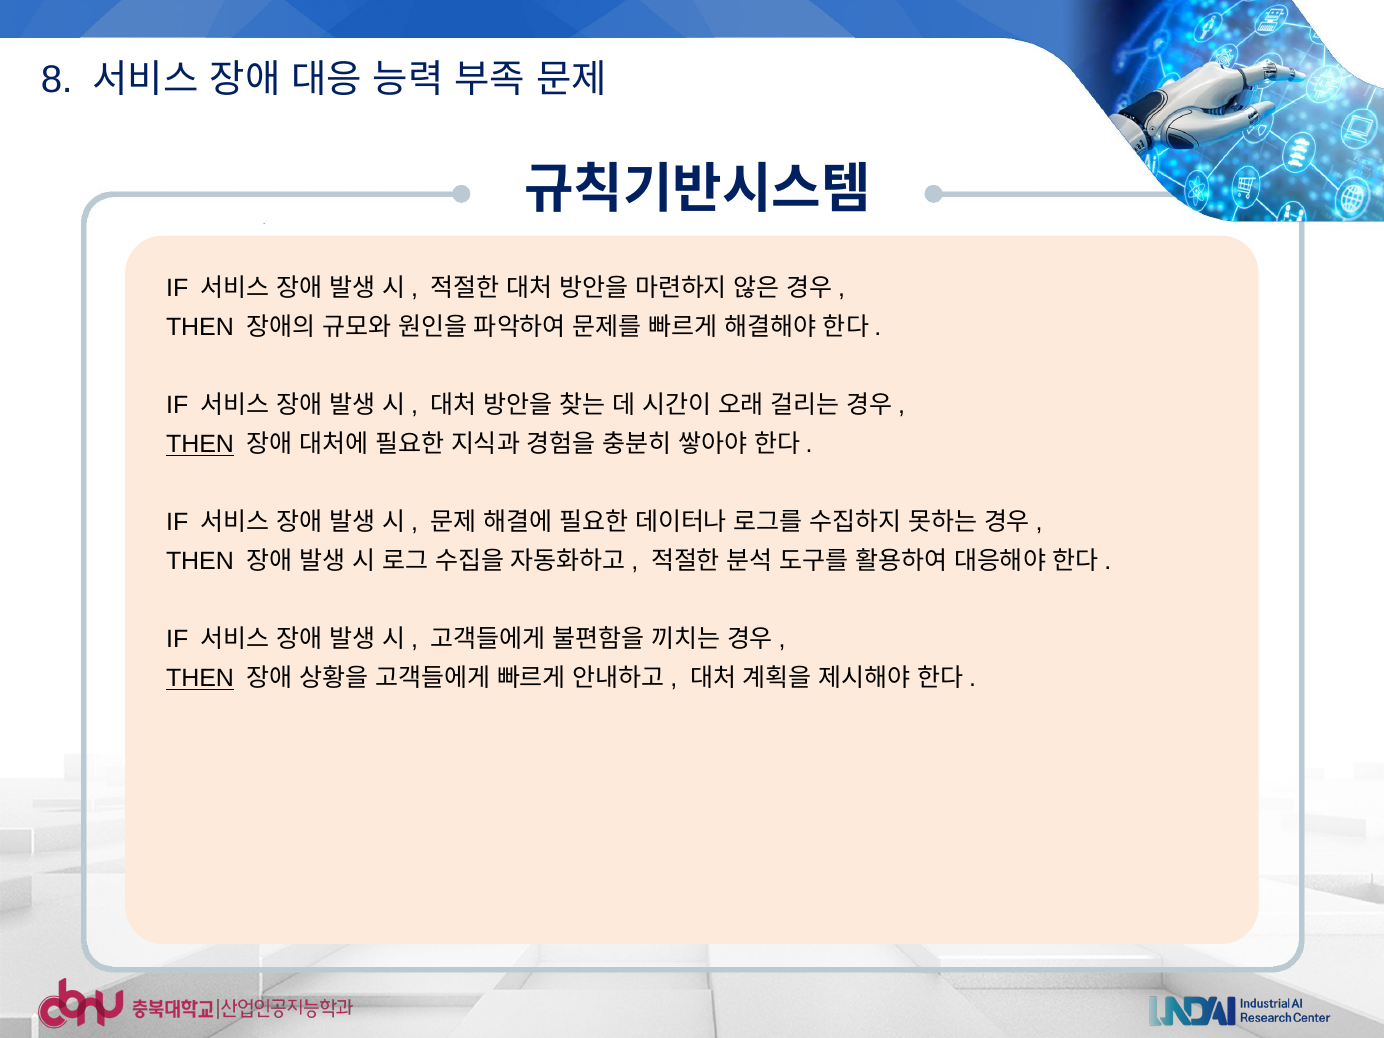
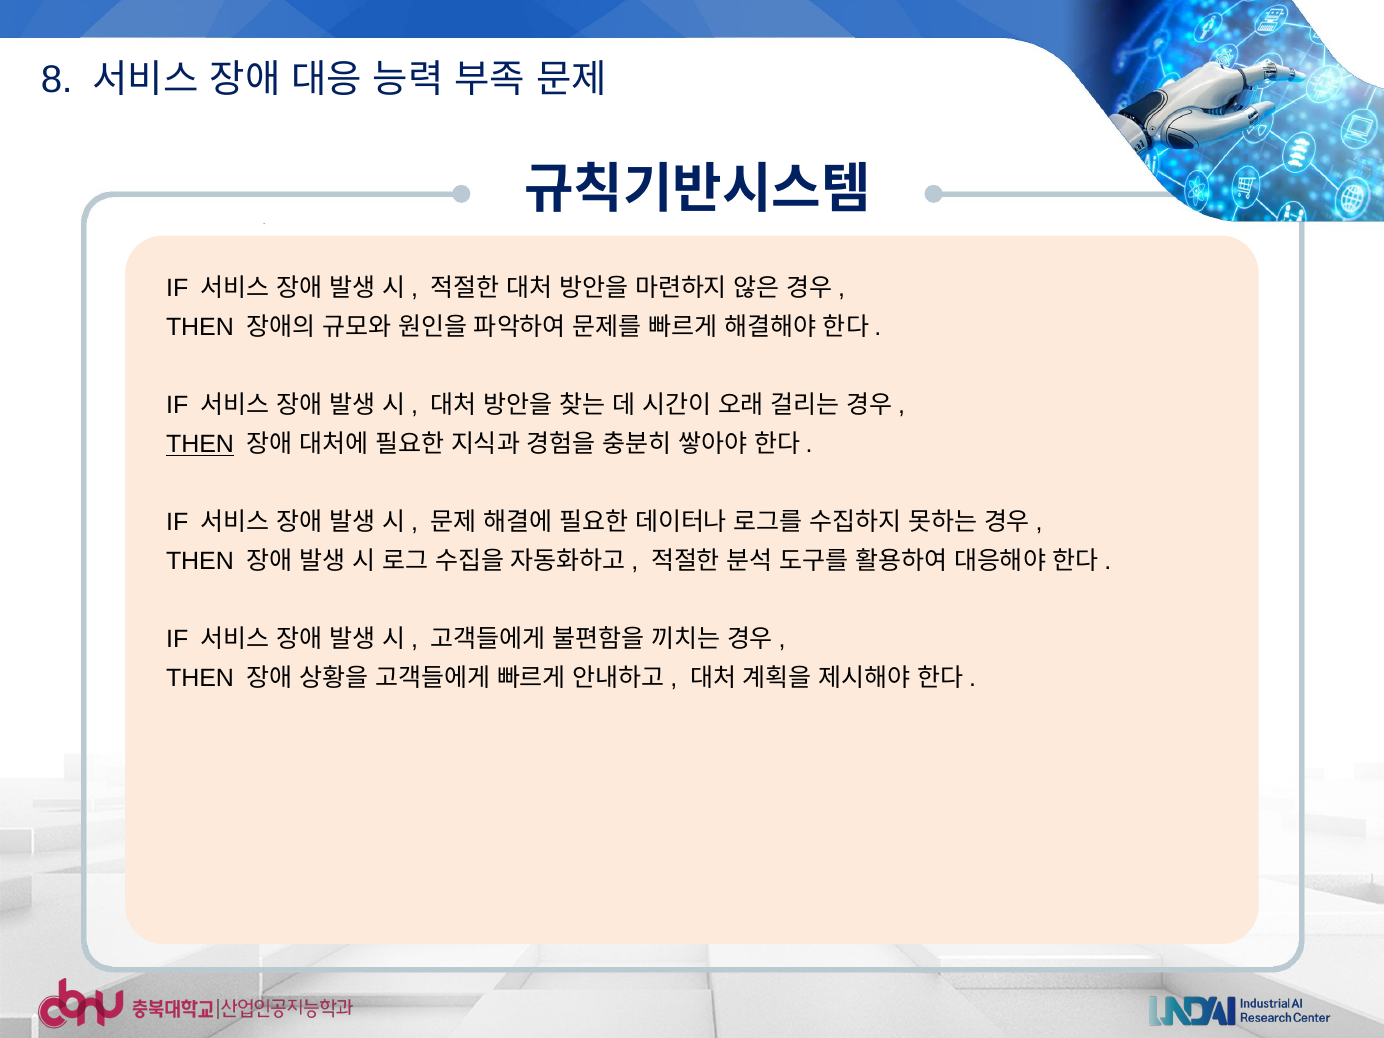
THEN at (200, 679) underline: present -> none
